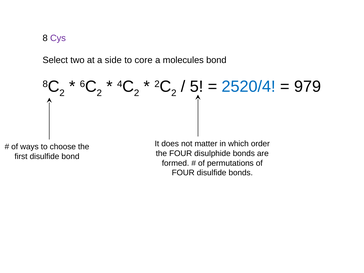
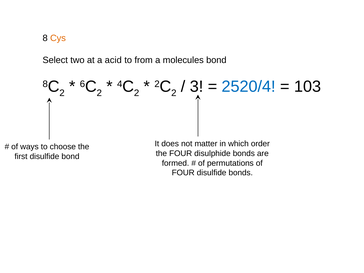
Cys colour: purple -> orange
side: side -> acid
core: core -> from
5: 5 -> 3
979: 979 -> 103
